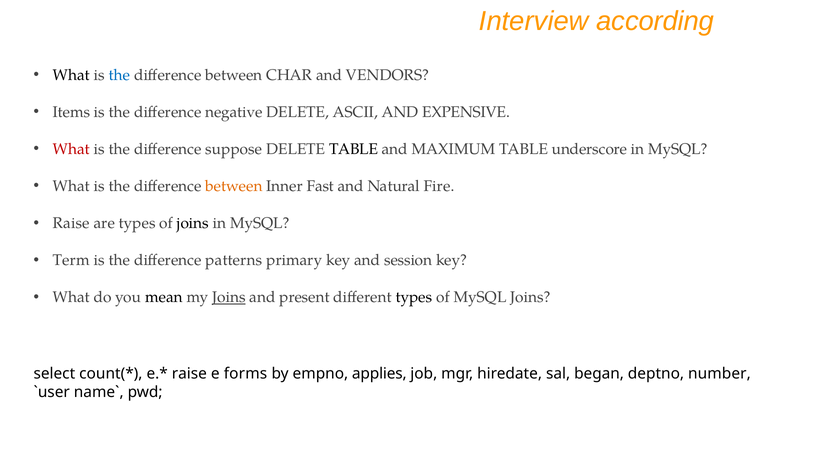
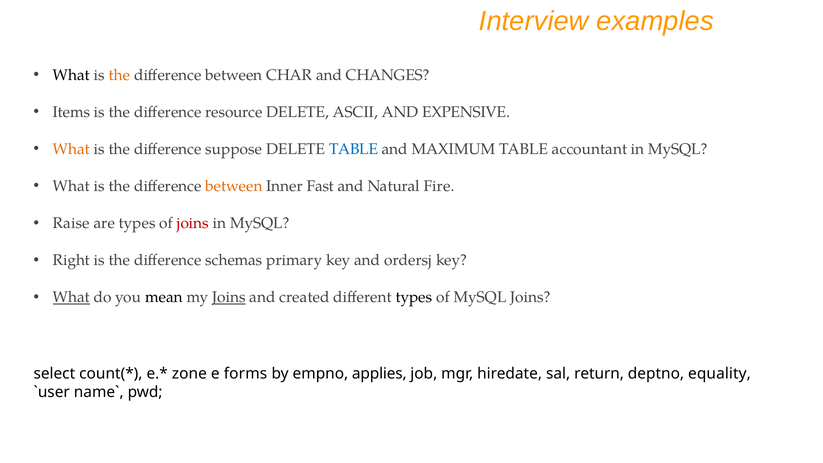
according: according -> examples
the at (119, 75) colour: blue -> orange
VENDORS: VENDORS -> CHANGES
negative: negative -> resource
What at (71, 149) colour: red -> orange
TABLE at (354, 149) colour: black -> blue
underscore: underscore -> accountant
joins at (193, 223) colour: black -> red
Term: Term -> Right
patterns: patterns -> schemas
session: session -> ordersj
What at (71, 297) underline: none -> present
present: present -> created
raise at (189, 373): raise -> zone
began: began -> return
number: number -> equality
